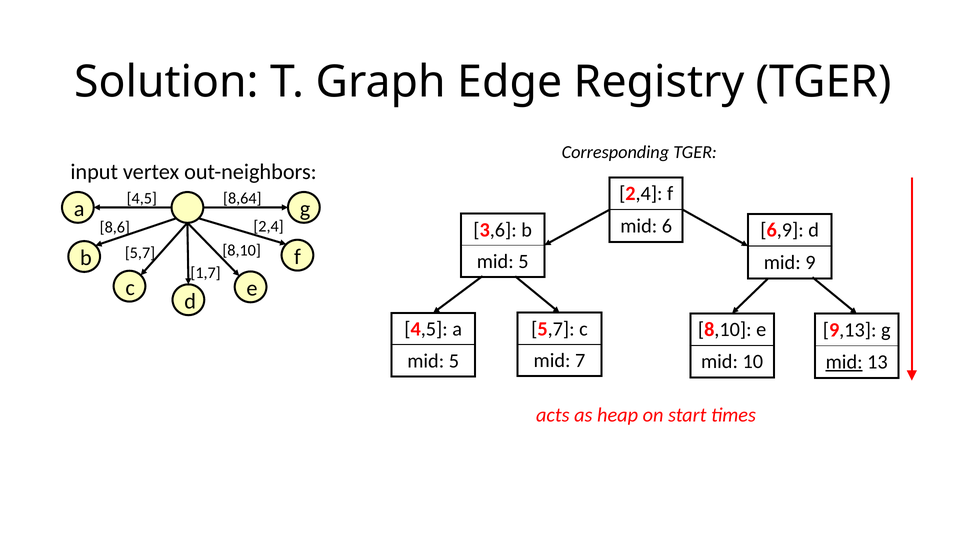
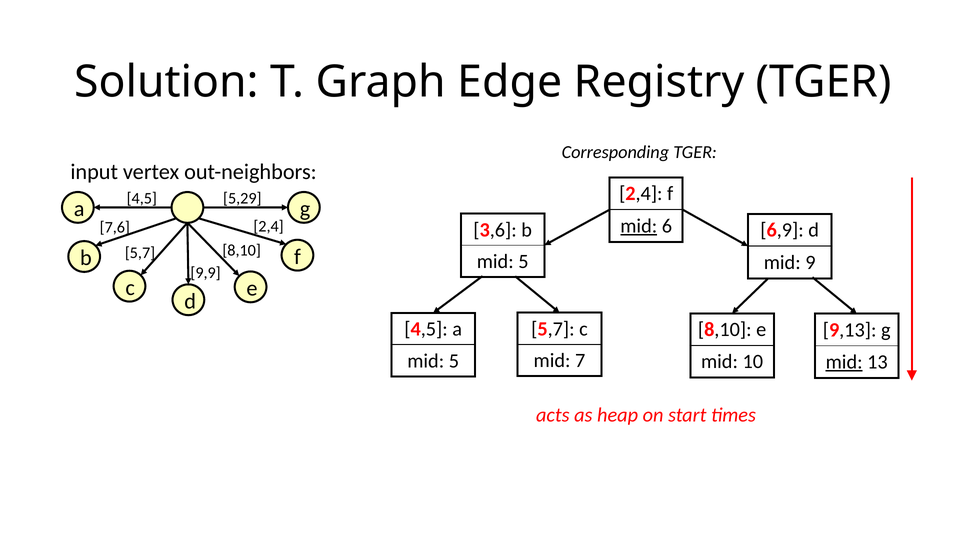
8,64: 8,64 -> 5,29
mid at (639, 226) underline: none -> present
8,6: 8,6 -> 7,6
1,7: 1,7 -> 9,9
